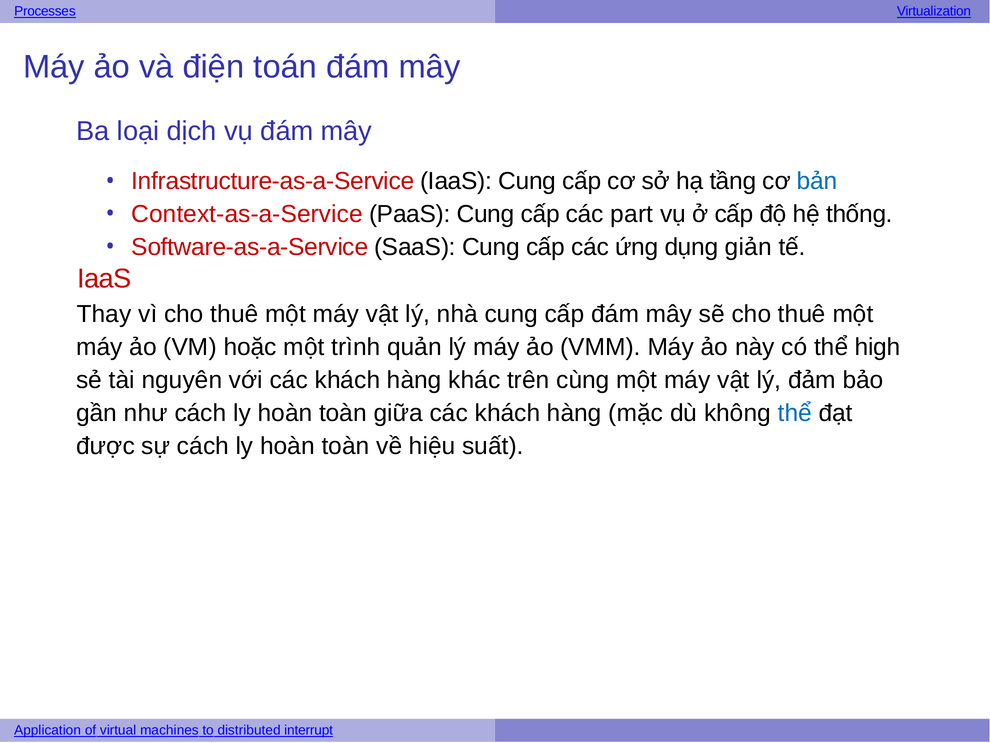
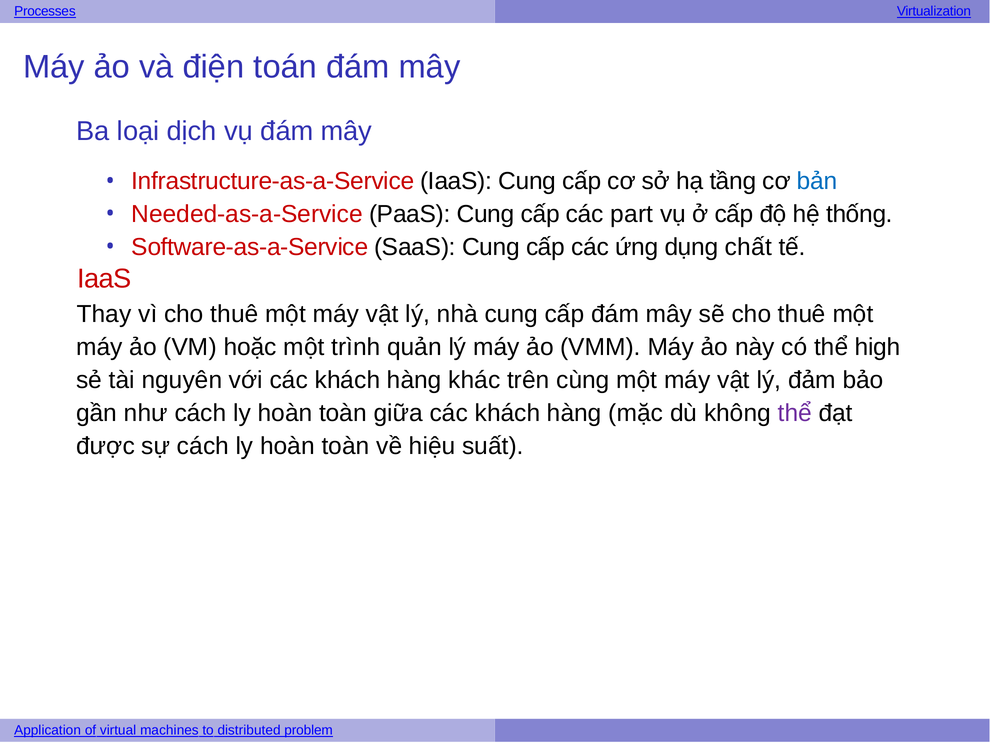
Context-as-a-Service: Context-as-a-Service -> Needed-as-a-Service
giản: giản -> chất
thể at (795, 413) colour: blue -> purple
interrupt: interrupt -> problem
